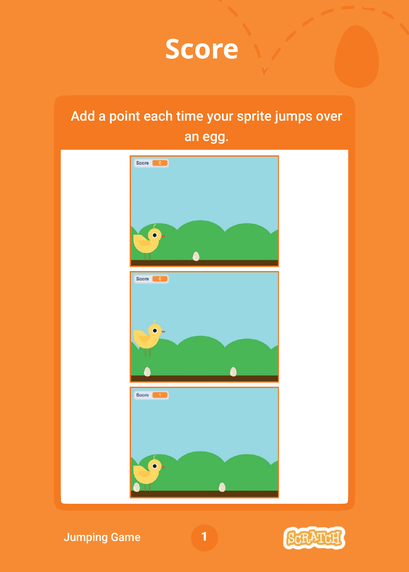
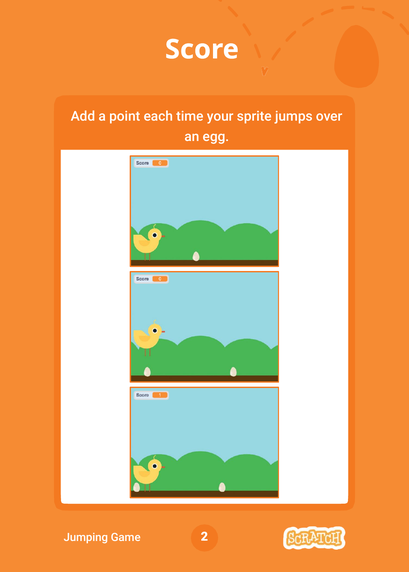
1: 1 -> 2
